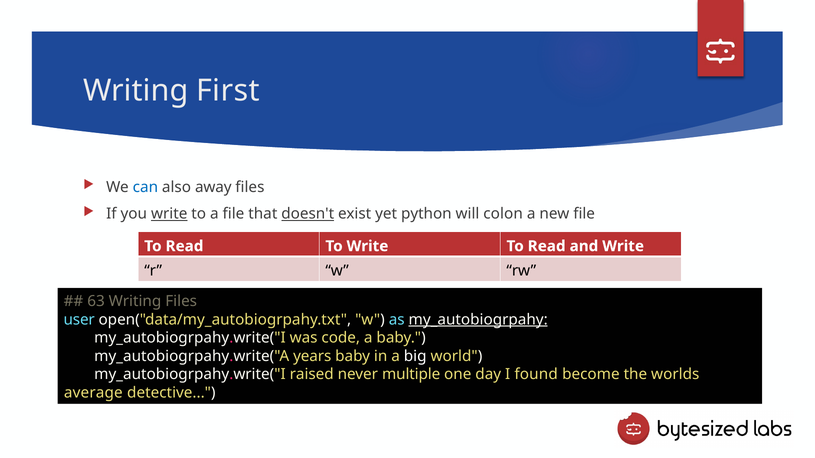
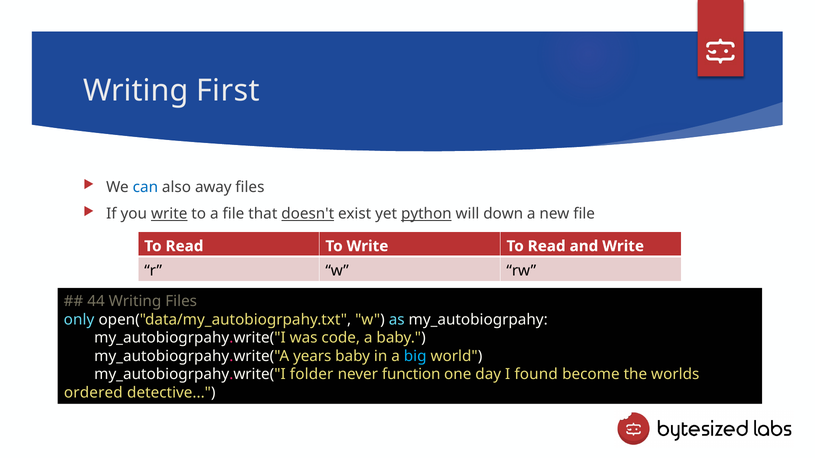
python underline: none -> present
colon: colon -> down
63: 63 -> 44
user: user -> only
my_autobiogrpahy underline: present -> none
big colour: white -> light blue
raised: raised -> folder
multiple: multiple -> function
average: average -> ordered
